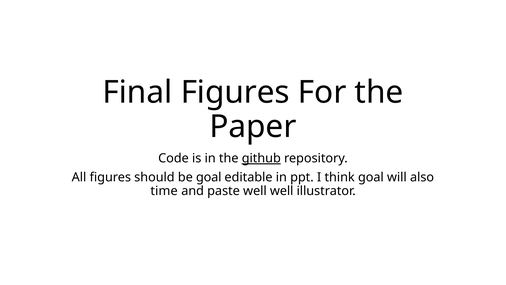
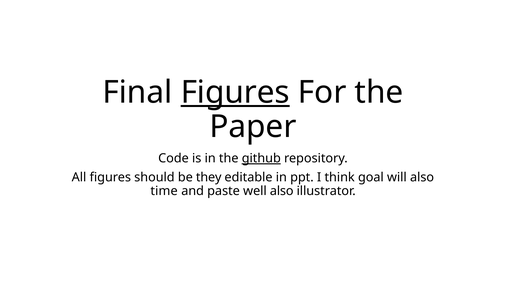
Figures at (235, 92) underline: none -> present
be goal: goal -> they
well well: well -> also
